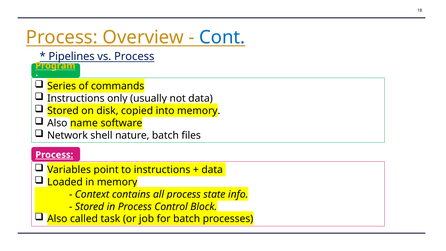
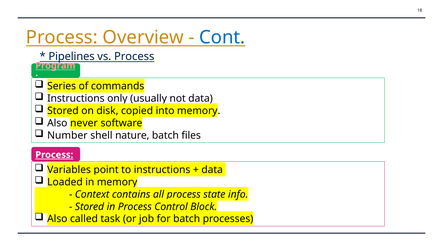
Program colour: yellow -> pink
name: name -> never
Network: Network -> Number
